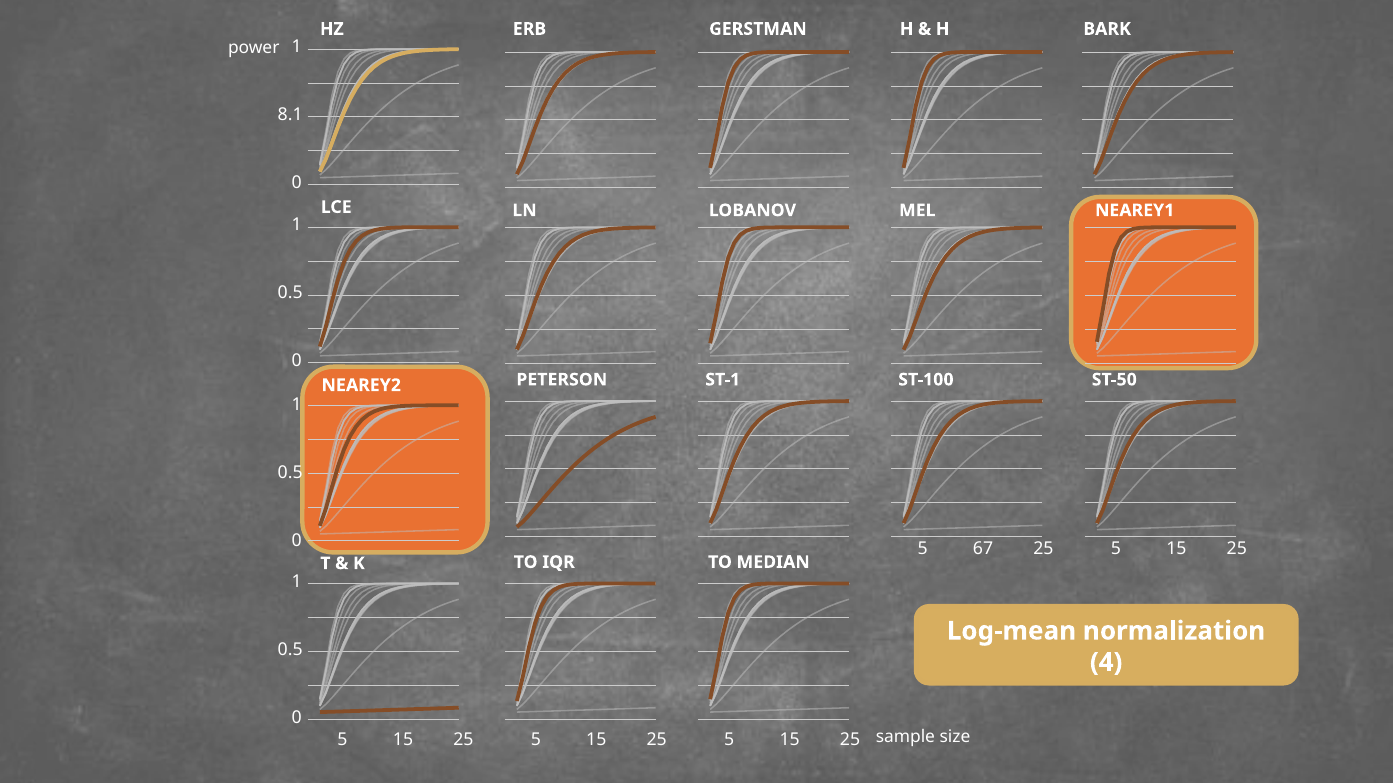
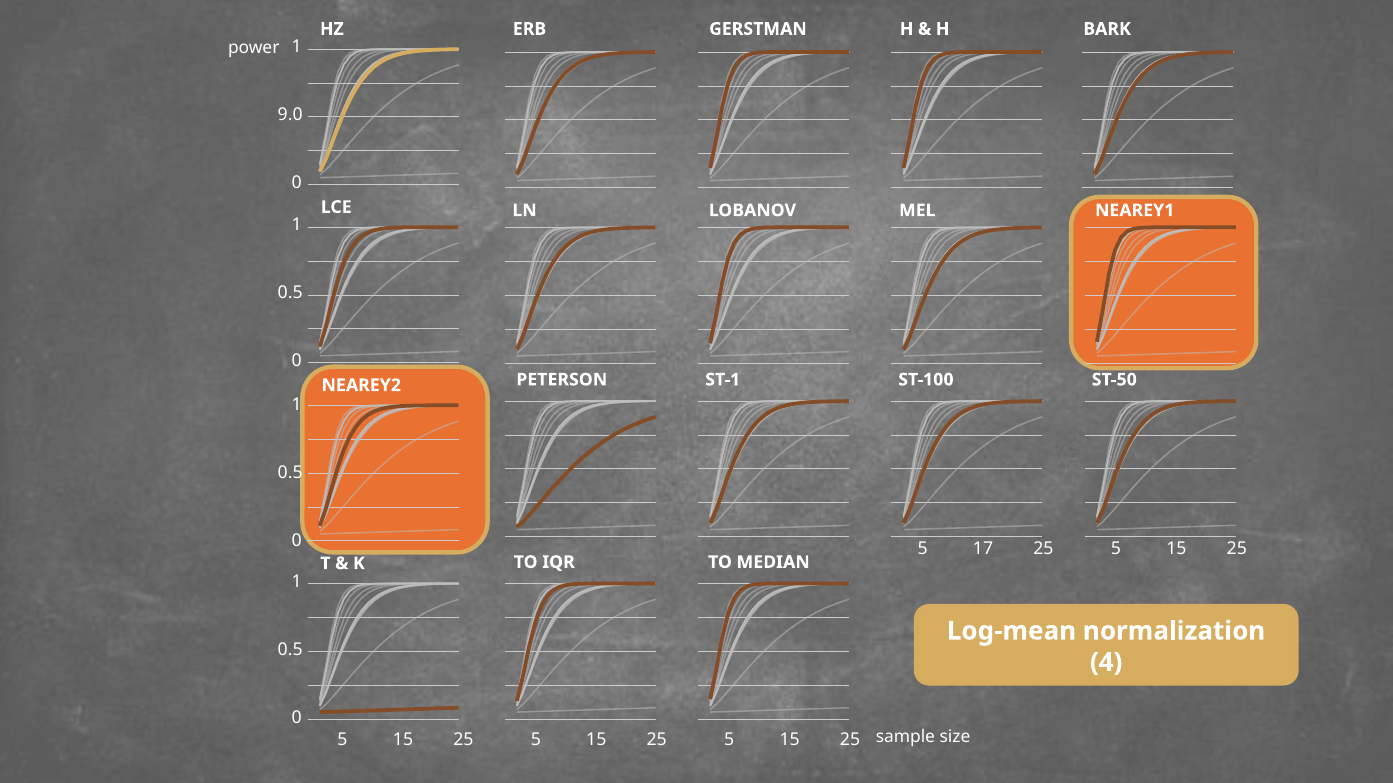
8.1: 8.1 -> 9.0
67: 67 -> 17
